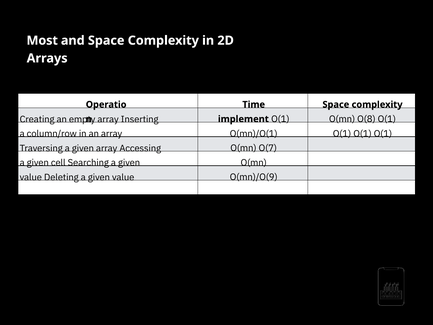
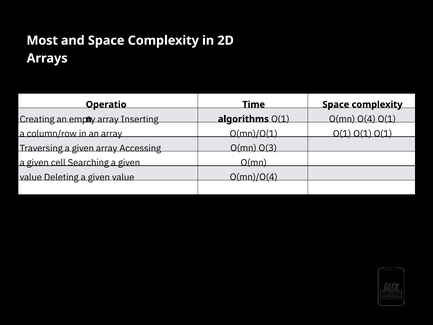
O(8: O(8 -> O(4
implement: implement -> algorithms
O(7: O(7 -> O(3
O(mn)/O(9: O(mn)/O(9 -> O(mn)/O(4
